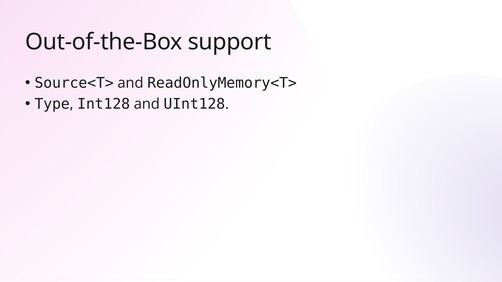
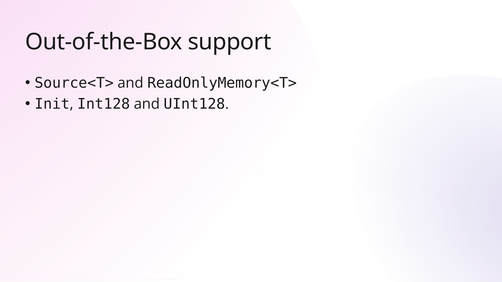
Type: Type -> Init
